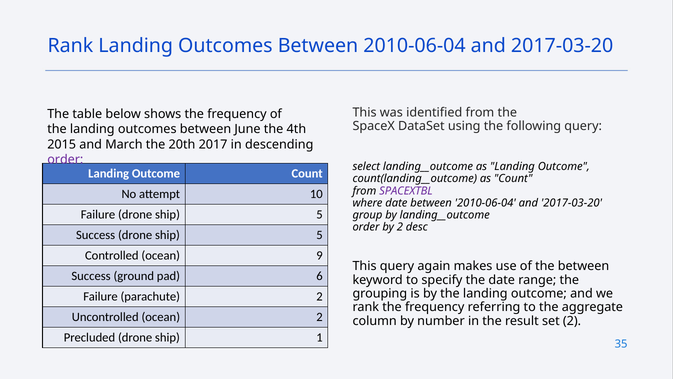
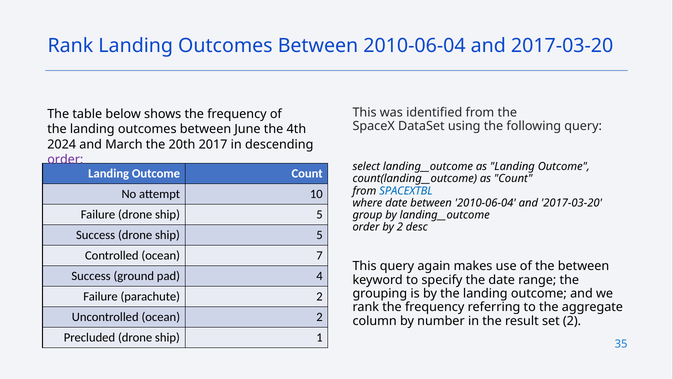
2015: 2015 -> 2024
SPACEXTBL colour: purple -> blue
9: 9 -> 7
6: 6 -> 4
